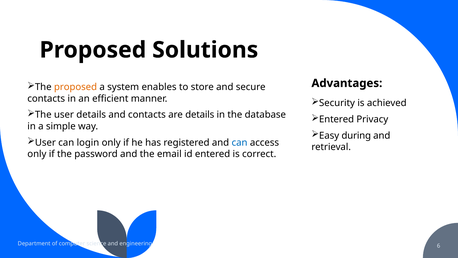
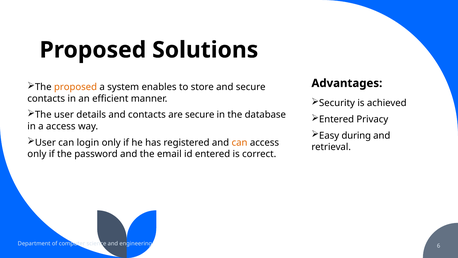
are details: details -> secure
a simple: simple -> access
can at (240, 142) colour: blue -> orange
